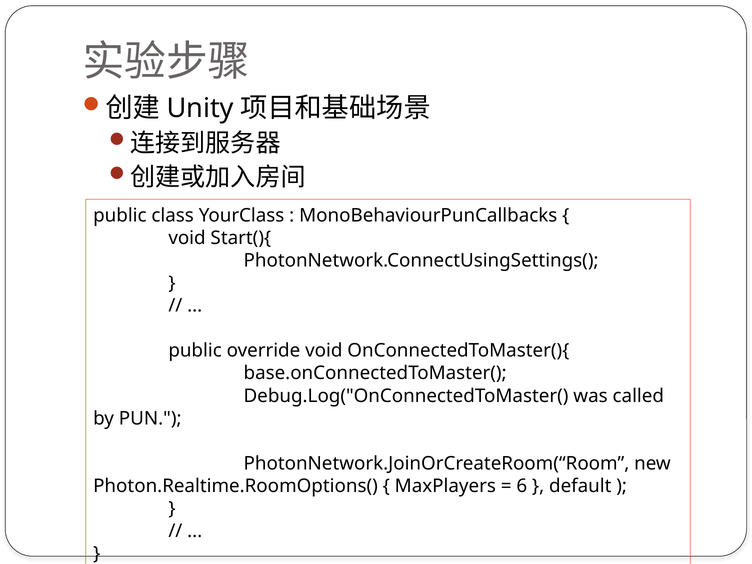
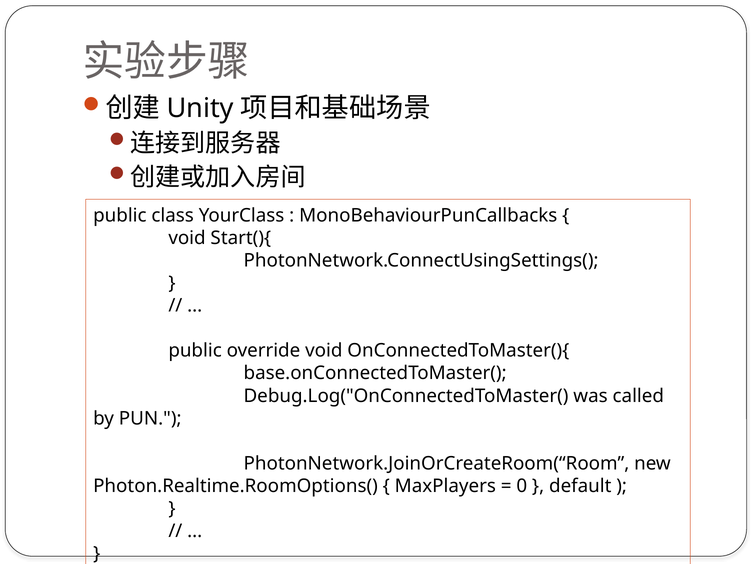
6: 6 -> 0
